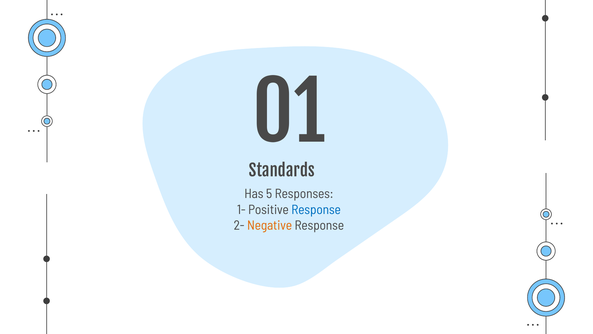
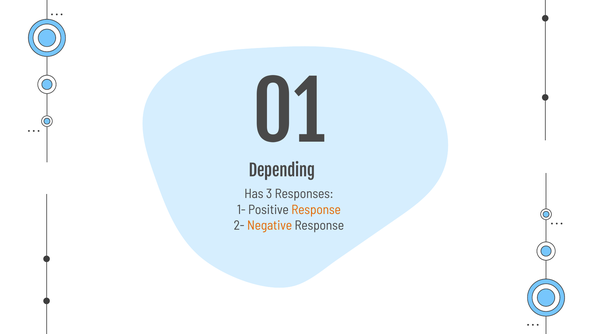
Standards: Standards -> Depending
5: 5 -> 3
Response at (316, 209) colour: blue -> orange
